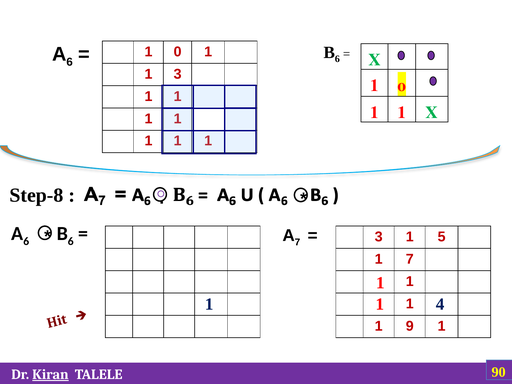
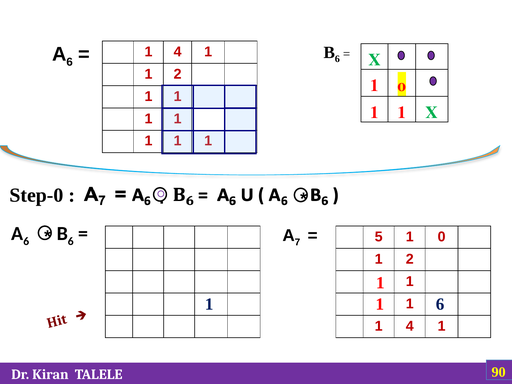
0 at (178, 52): 0 -> 4
3 at (178, 74): 3 -> 2
Step-8: Step-8 -> Step-0
3 at (379, 237): 3 -> 5
5: 5 -> 0
7 at (410, 259): 7 -> 2
1 4: 4 -> 6
9 at (410, 326): 9 -> 4
Kiran underline: present -> none
